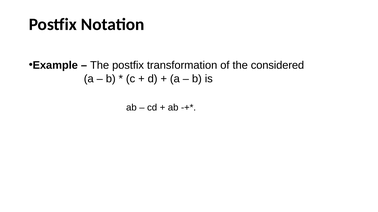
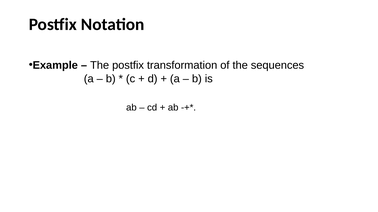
considered: considered -> sequences
